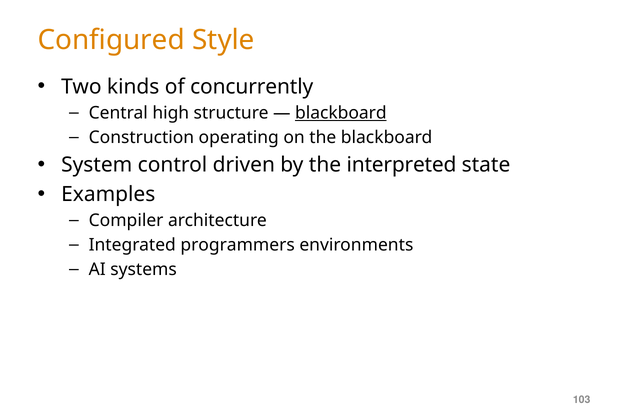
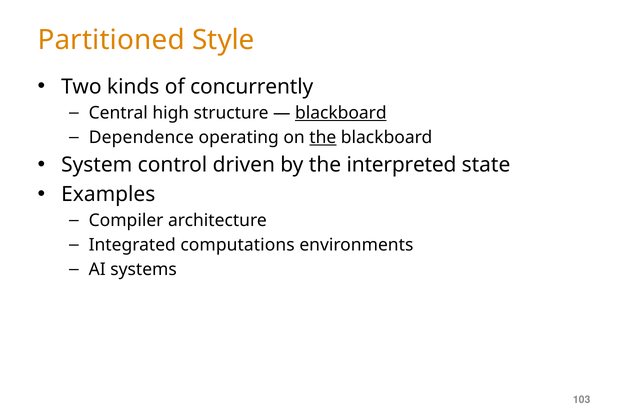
Configured: Configured -> Partitioned
Construction: Construction -> Dependence
the at (323, 137) underline: none -> present
programmers: programmers -> computations
